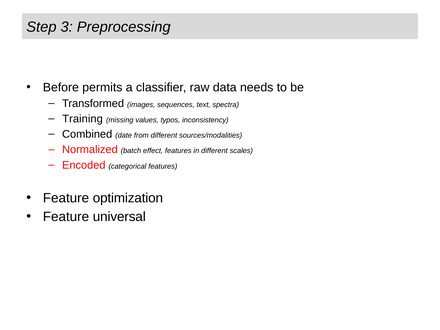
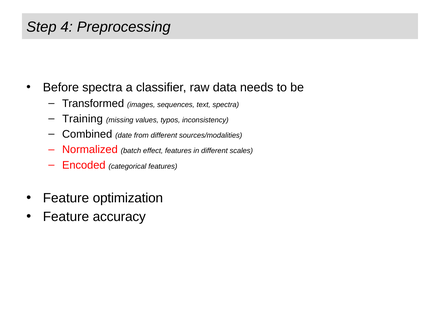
3: 3 -> 4
Before permits: permits -> spectra
universal: universal -> accuracy
